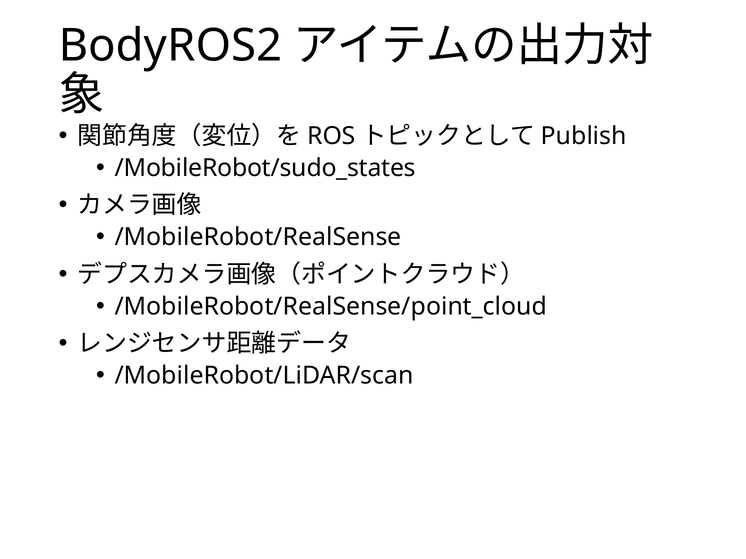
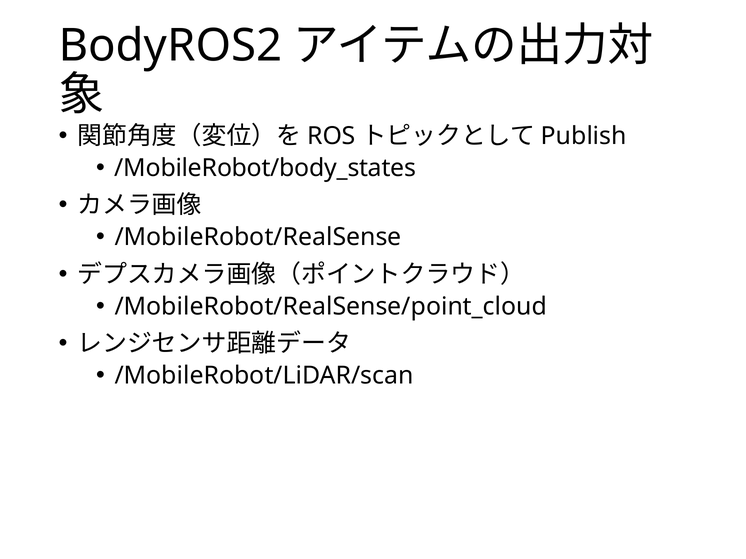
/MobileRobot/sudo_states: /MobileRobot/sudo_states -> /MobileRobot/body_states
